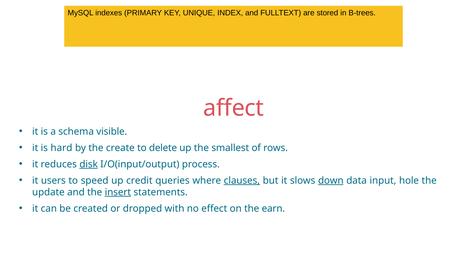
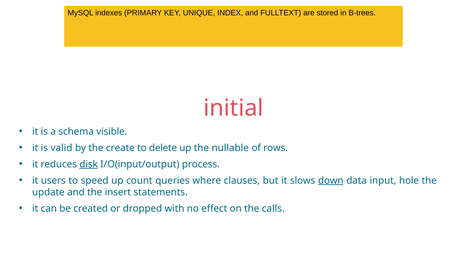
affect: affect -> initial
hard: hard -> valid
smallest: smallest -> nullable
credit: credit -> count
clauses underline: present -> none
insert underline: present -> none
earn: earn -> calls
